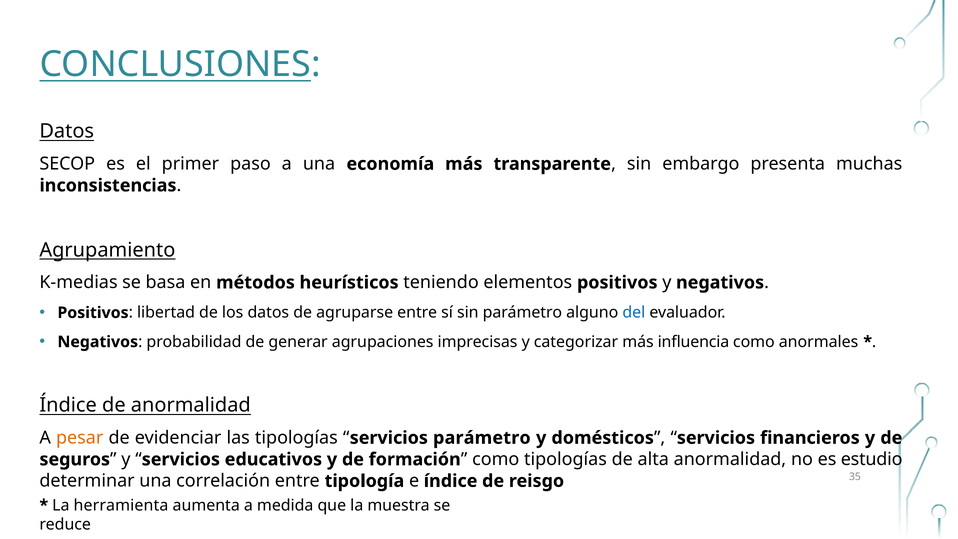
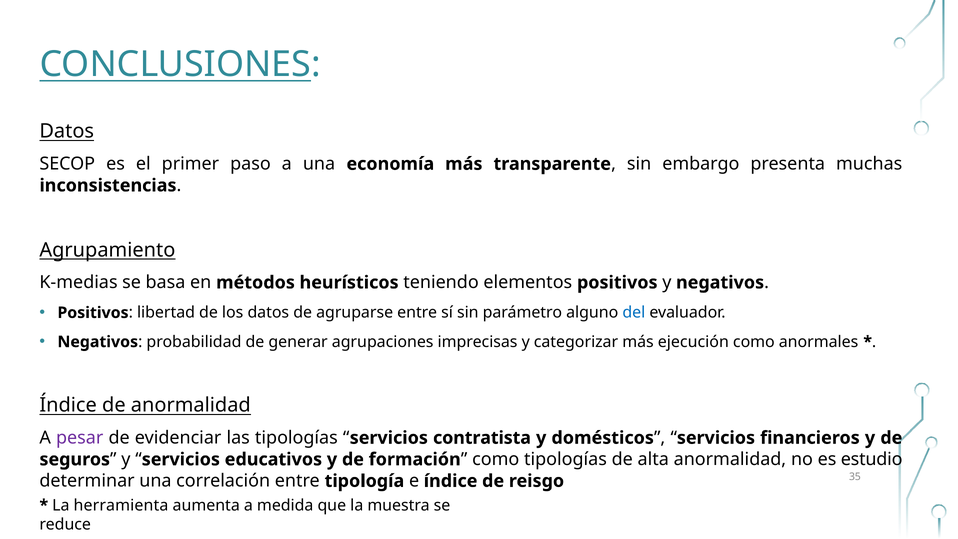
influencia: influencia -> ejecución
pesar colour: orange -> purple
servicios parámetro: parámetro -> contratista
